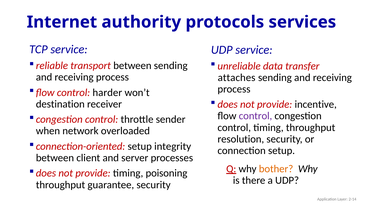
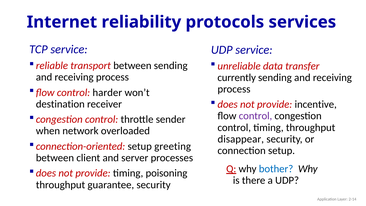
authority: authority -> reliability
attaches: attaches -> currently
resolution: resolution -> disappear
integrity: integrity -> greeting
bother colour: orange -> blue
